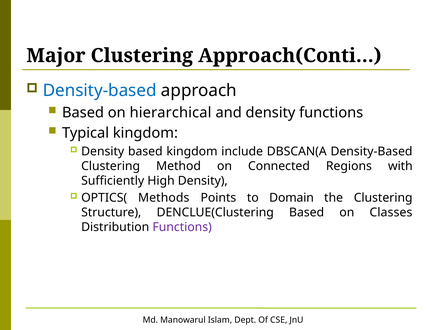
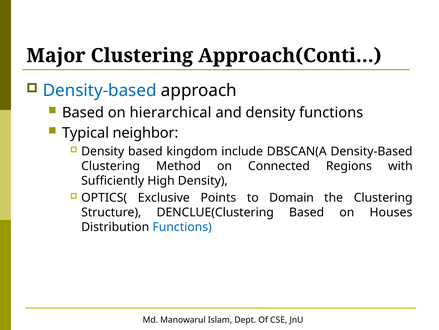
Typical kingdom: kingdom -> neighbor
Methods: Methods -> Exclusive
Classes: Classes -> Houses
Functions at (182, 227) colour: purple -> blue
